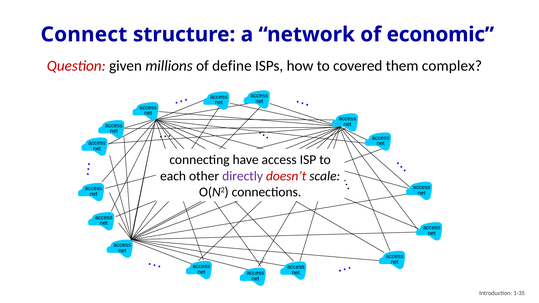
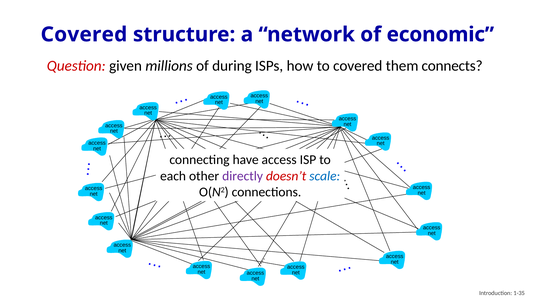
Connect at (84, 35): Connect -> Covered
define: define -> during
complex: complex -> connects
scale colour: black -> blue
